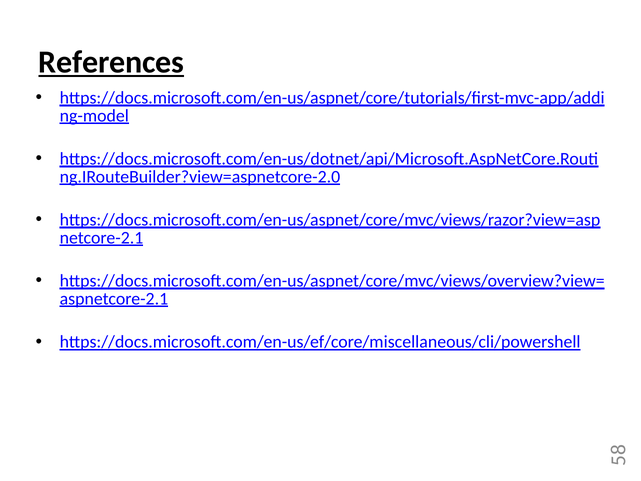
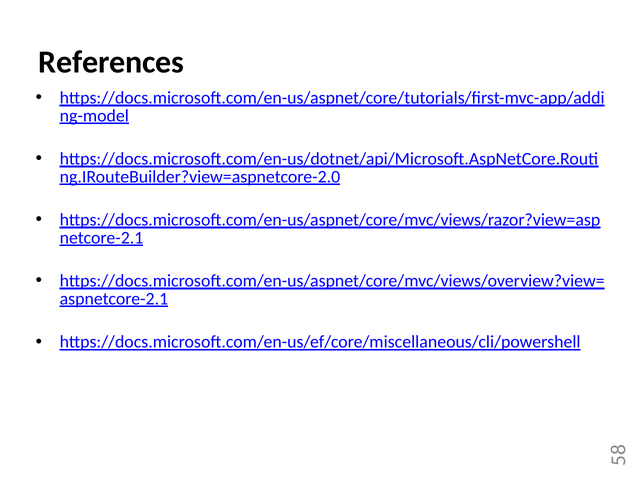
References underline: present -> none
